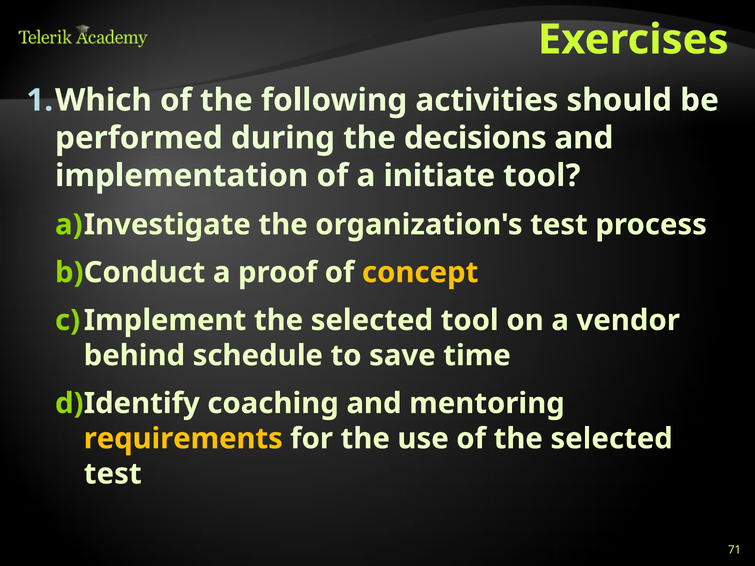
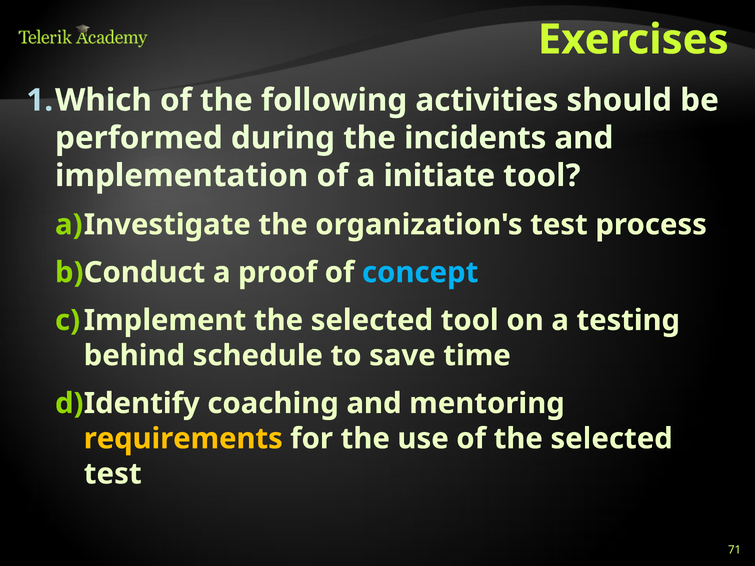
decisions: decisions -> incidents
concept colour: yellow -> light blue
vendor: vendor -> testing
